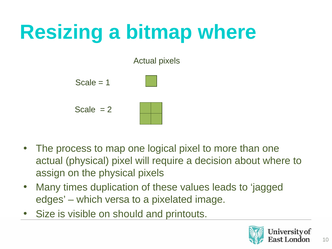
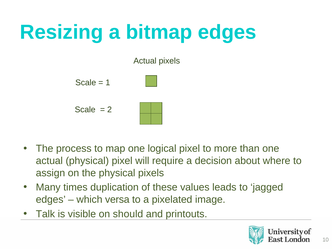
bitmap where: where -> edges
Size: Size -> Talk
